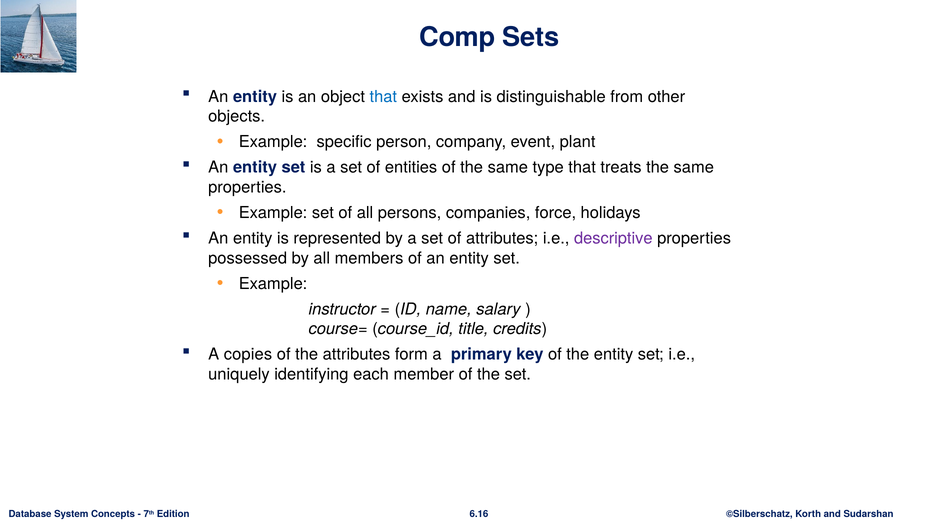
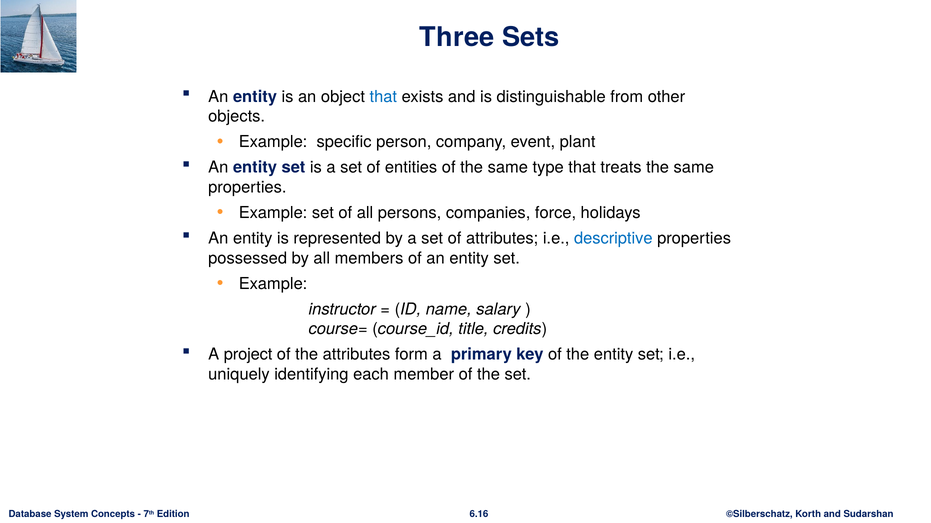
Comp: Comp -> Three
descriptive colour: purple -> blue
copies: copies -> project
